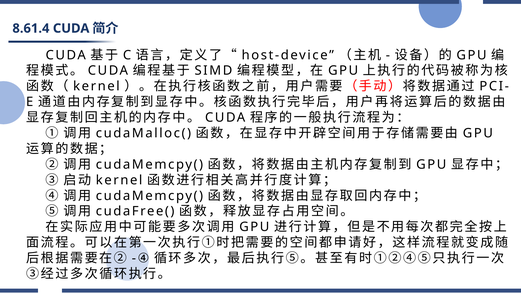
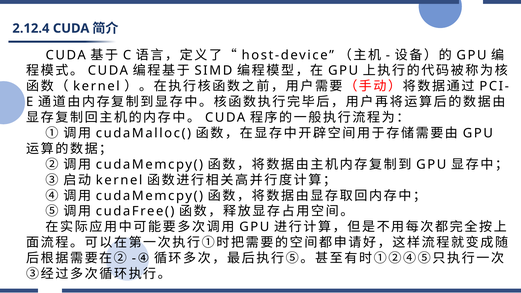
8.61.4: 8.61.4 -> 2.12.4
